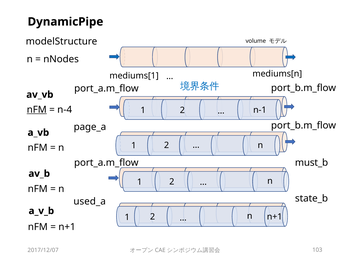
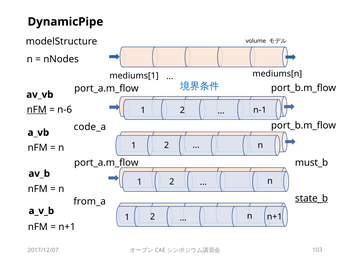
n-4: n-4 -> n-6
page_a: page_a -> code_a
state_b underline: none -> present
used_a: used_a -> from_a
